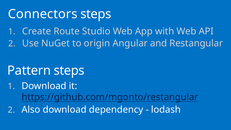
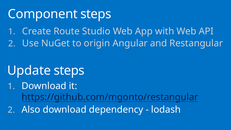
Connectors: Connectors -> Component
Pattern: Pattern -> Update
